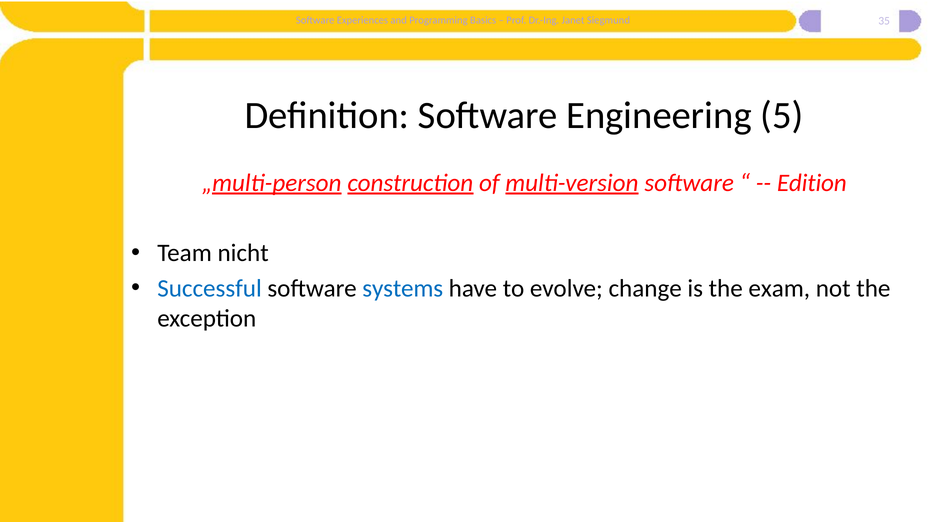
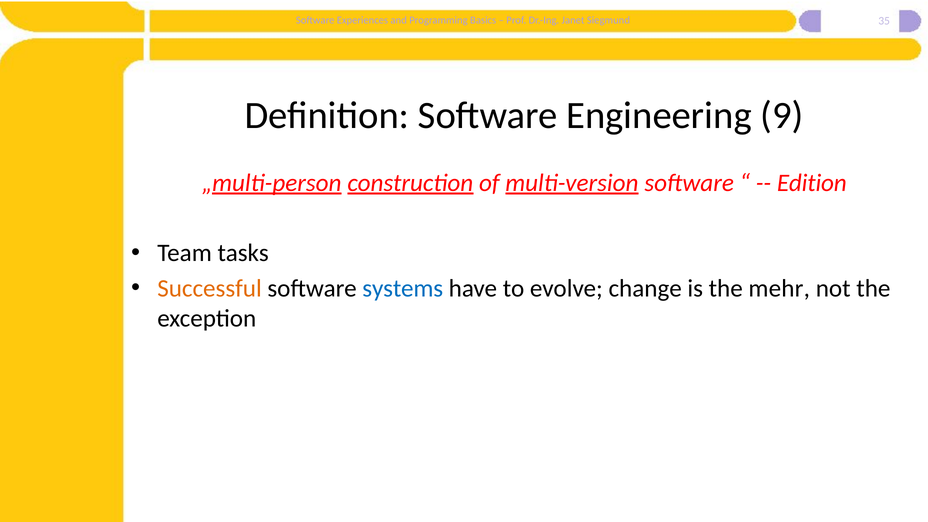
5: 5 -> 9
nicht: nicht -> tasks
Successful colour: blue -> orange
exam: exam -> mehr
